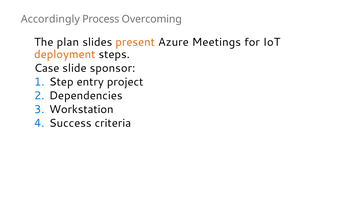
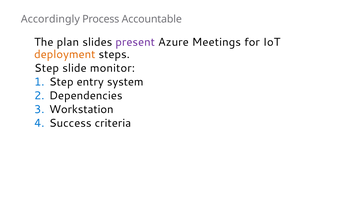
Overcoming: Overcoming -> Accountable
present colour: orange -> purple
Case at (47, 68): Case -> Step
sponsor: sponsor -> monitor
project: project -> system
